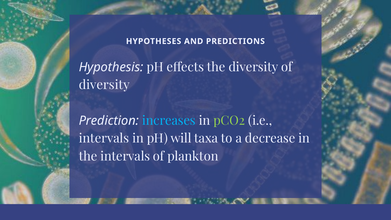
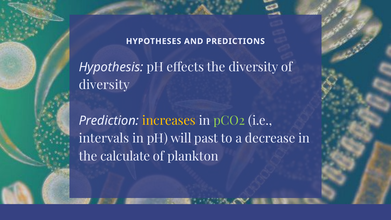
increases colour: light blue -> yellow
taxa: taxa -> past
the intervals: intervals -> calculate
